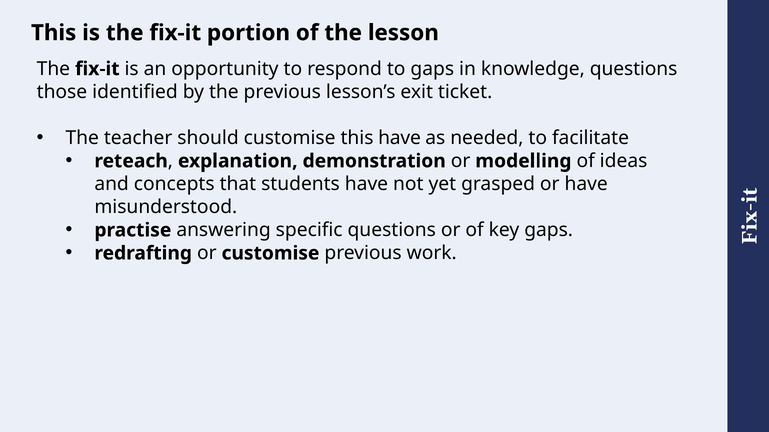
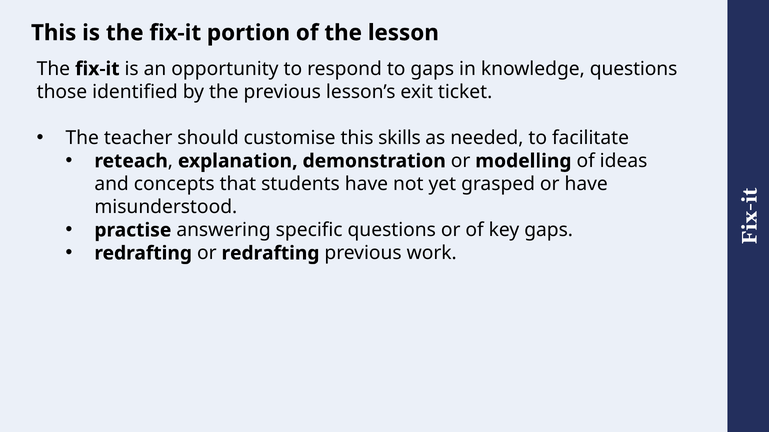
this have: have -> skills
or customise: customise -> redrafting
